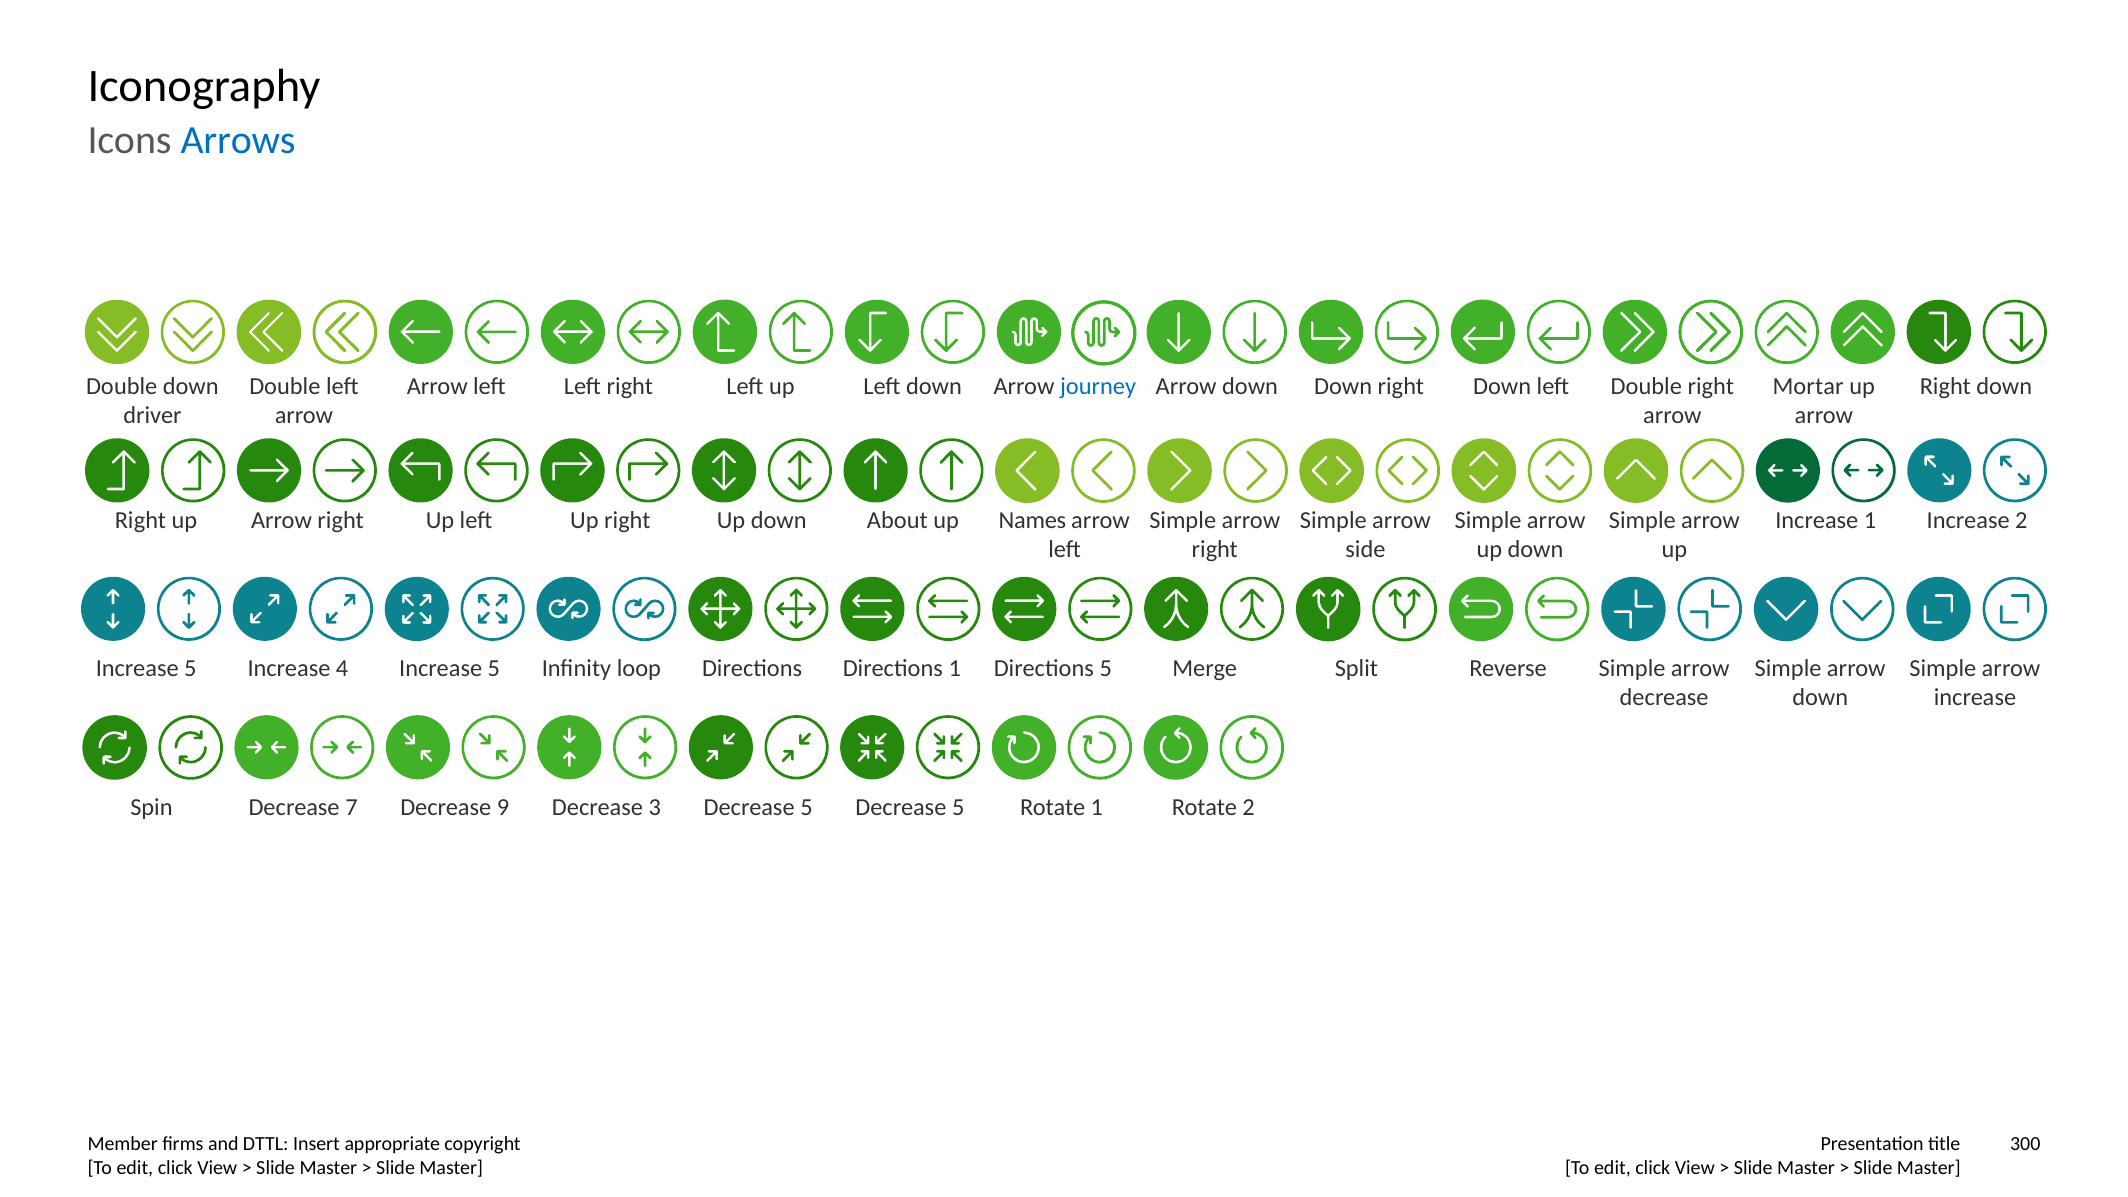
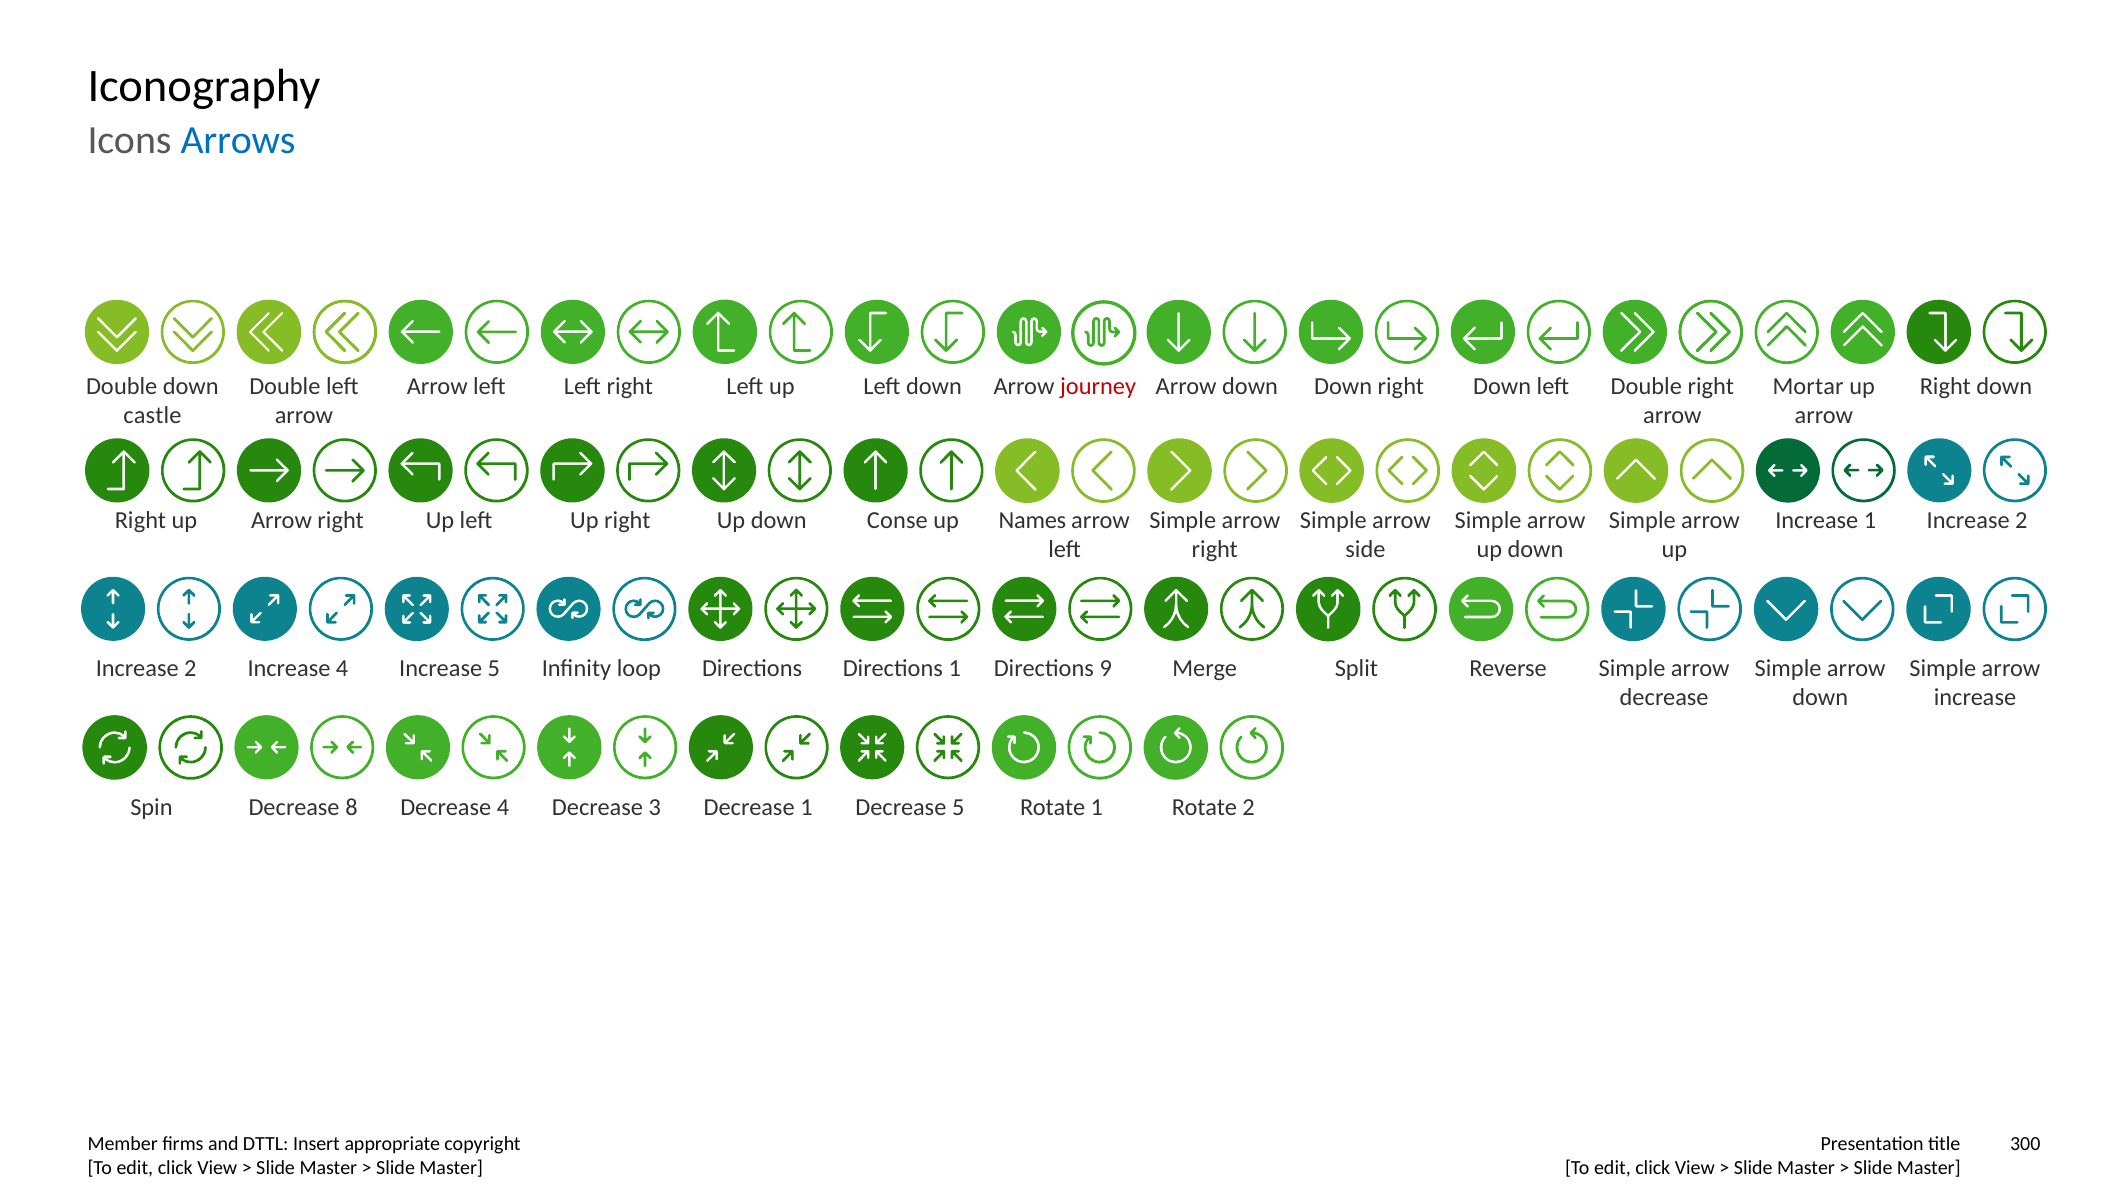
journey colour: blue -> red
driver: driver -> castle
About: About -> Conse
5 at (190, 668): 5 -> 2
Directions 5: 5 -> 9
7: 7 -> 8
Decrease 9: 9 -> 4
5 at (806, 808): 5 -> 1
